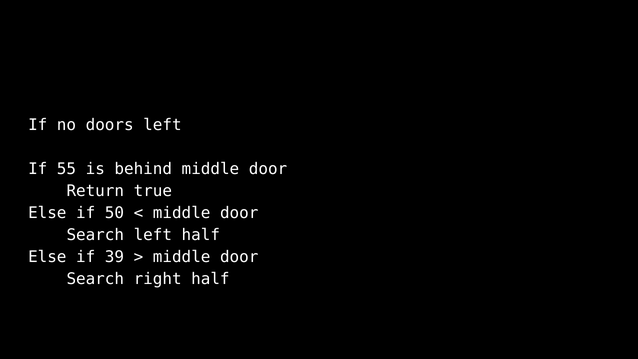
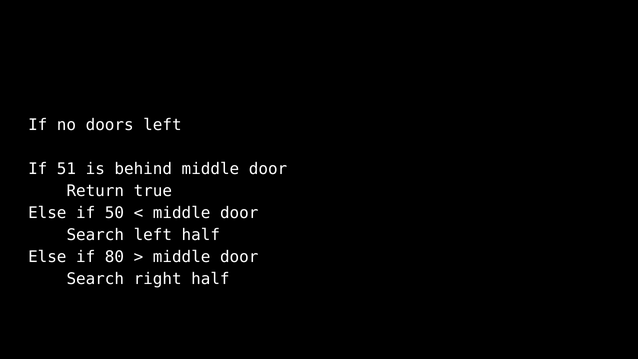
55: 55 -> 51
39: 39 -> 80
